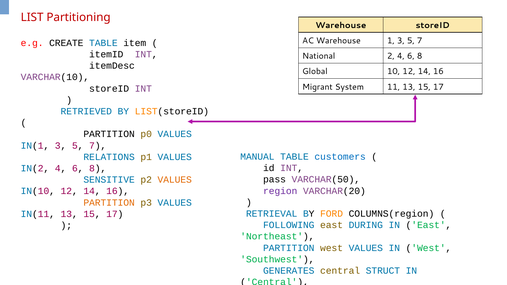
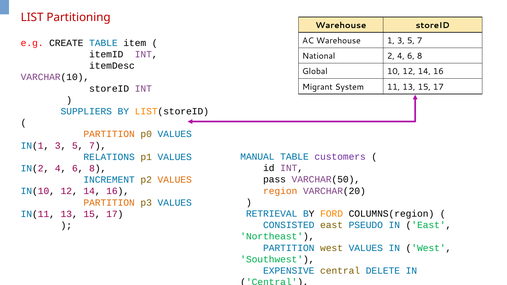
RETRIEVED: RETRIEVED -> SUPPLIERS
PARTITION at (109, 134) colour: black -> orange
customers colour: blue -> purple
SENSITIVE: SENSITIVE -> INCREMENT
region colour: purple -> orange
FOLLOWING: FOLLOWING -> CONSISTED
DURING: DURING -> PSEUDO
GENERATES: GENERATES -> EXPENSIVE
STRUCT: STRUCT -> DELETE
